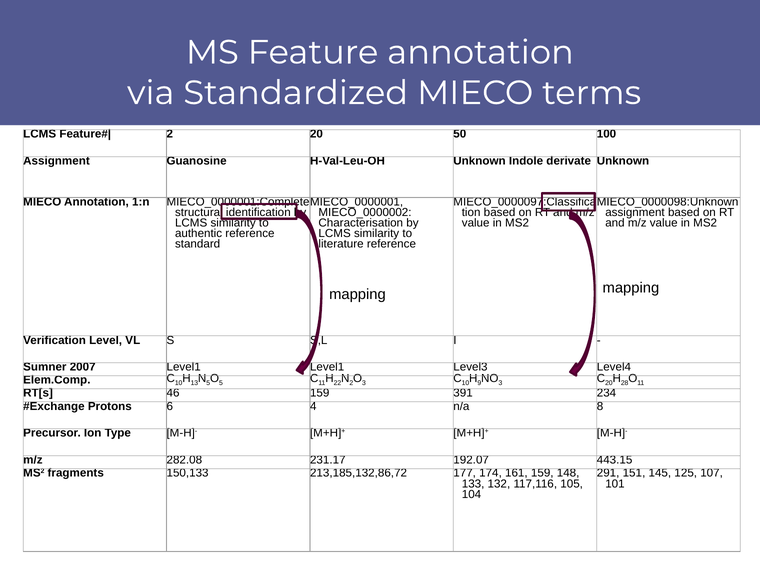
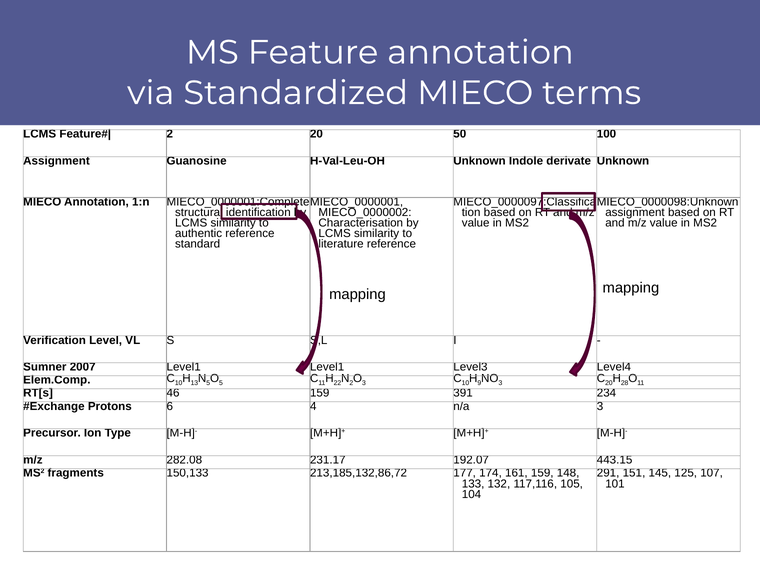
n/a 8: 8 -> 3
